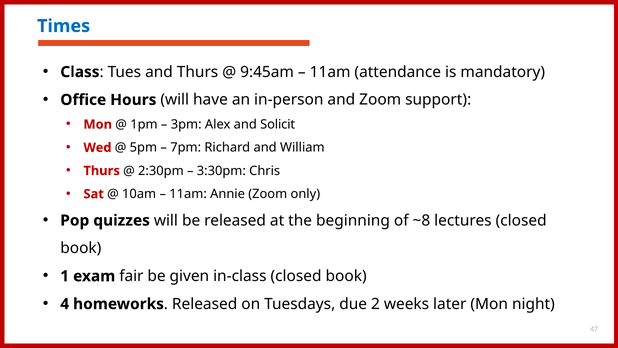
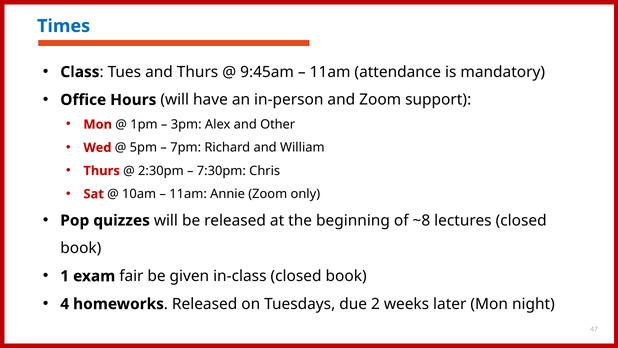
Solicit: Solicit -> Other
3:30pm: 3:30pm -> 7:30pm
